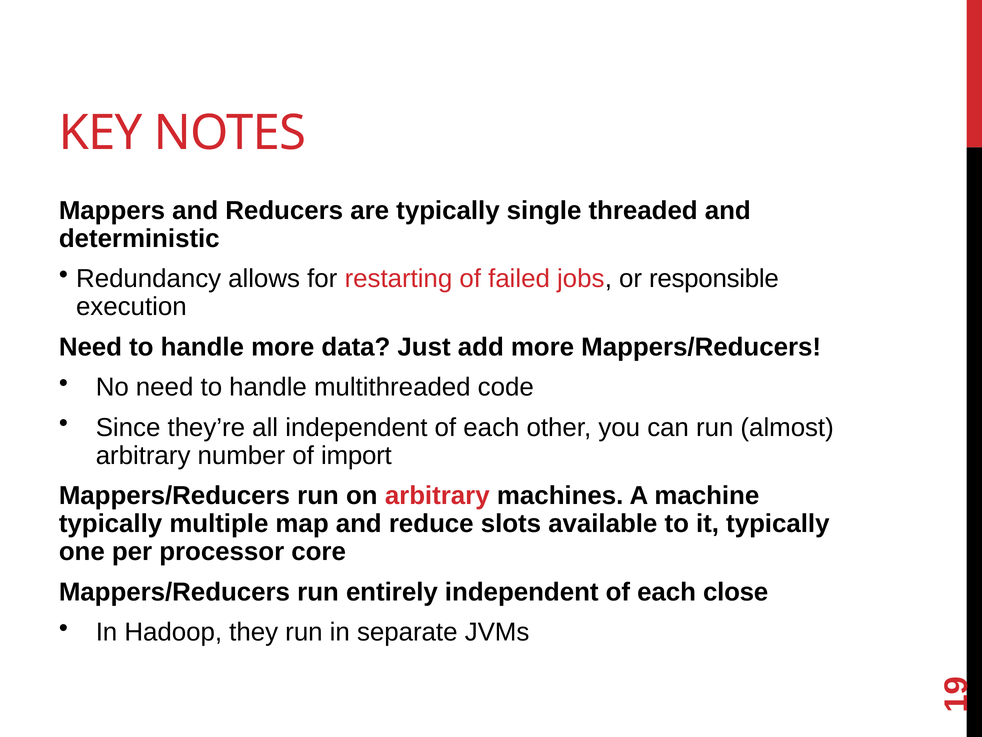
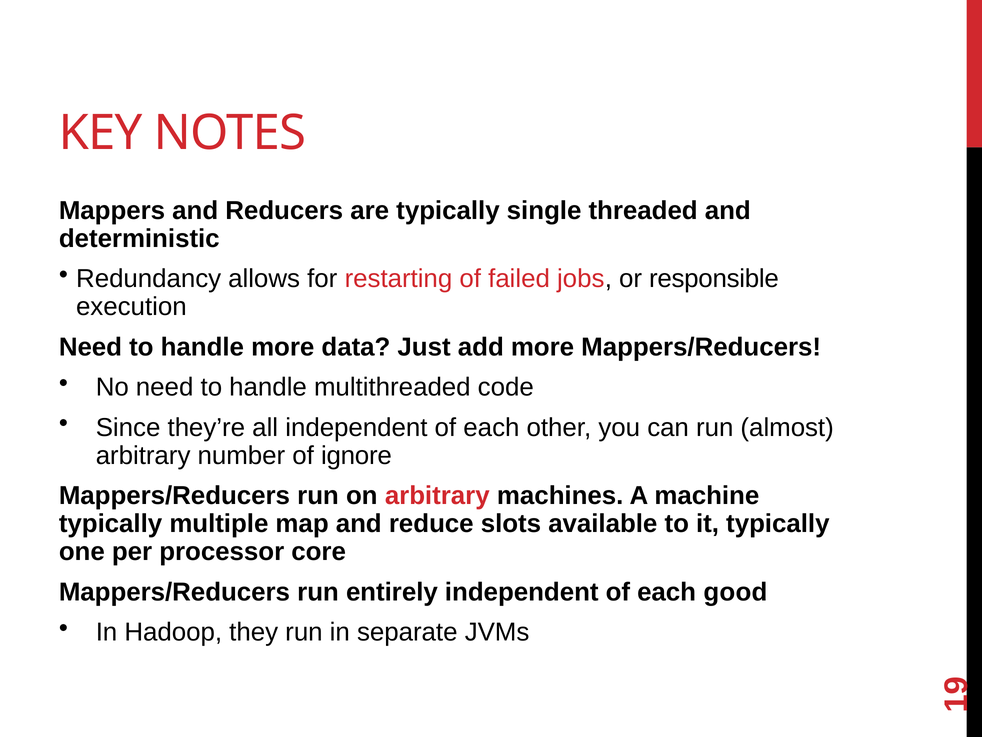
import: import -> ignore
close: close -> good
